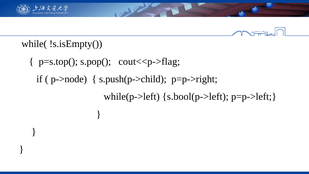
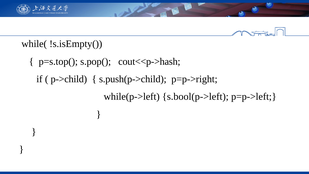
cout<<p->flag: cout<<p->flag -> cout<<p->hash
p->node: p->node -> p->child
